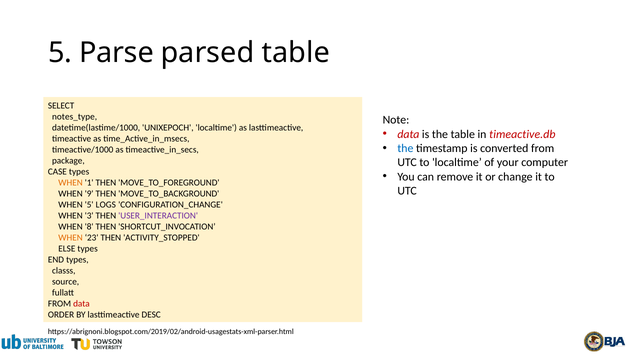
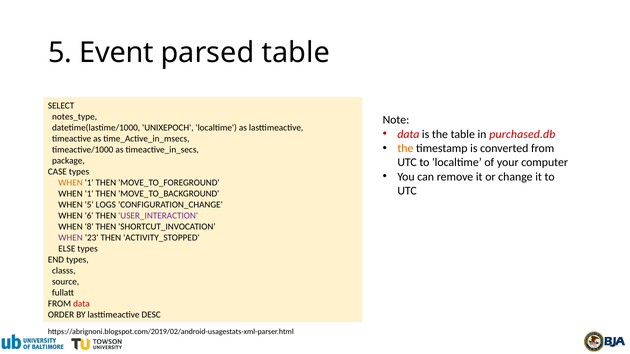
Parse: Parse -> Event
timeactive.db: timeactive.db -> purchased.db
the at (405, 148) colour: blue -> orange
9 at (89, 194): 9 -> 1
3: 3 -> 6
WHEN at (71, 238) colour: orange -> purple
